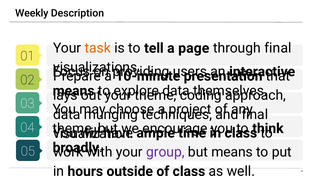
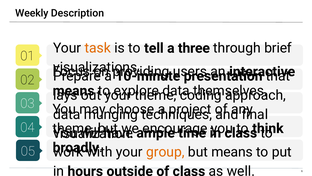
page: page -> three
through final: final -> brief
group colour: purple -> orange
